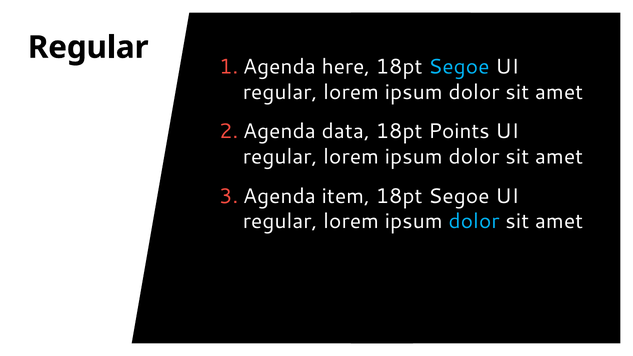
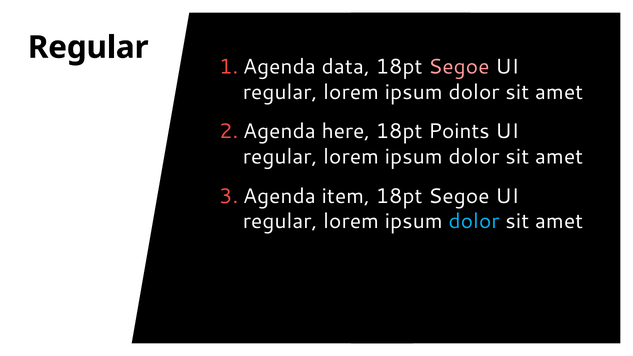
here: here -> data
Segoe at (459, 67) colour: light blue -> pink
data: data -> here
